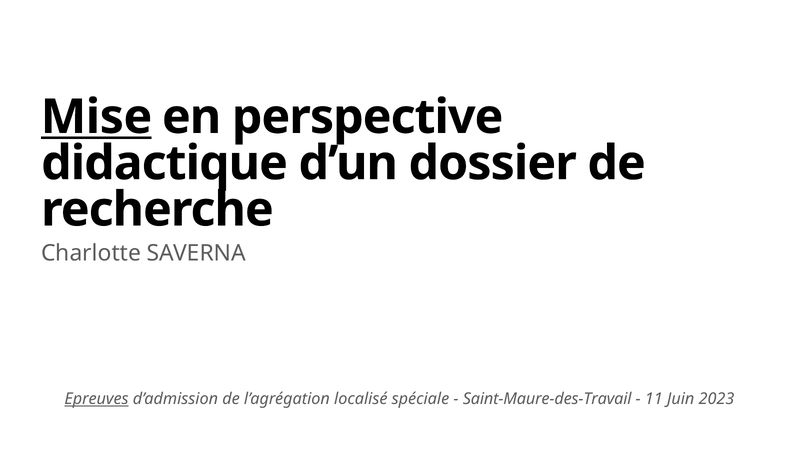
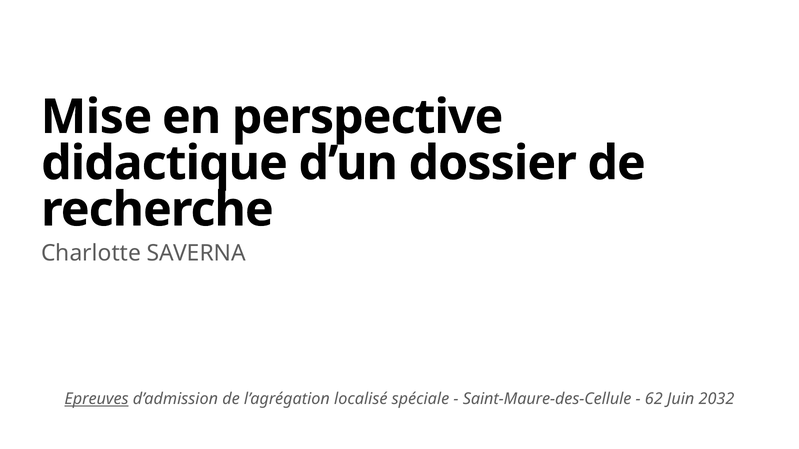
Mise underline: present -> none
Saint-Maure-des-Travail: Saint-Maure-des-Travail -> Saint-Maure-des-Cellule
11: 11 -> 62
2023: 2023 -> 2032
